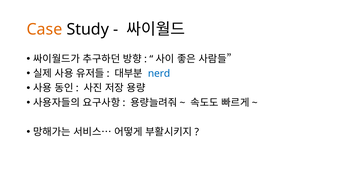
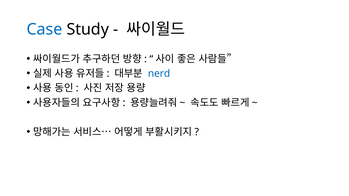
Case colour: orange -> blue
